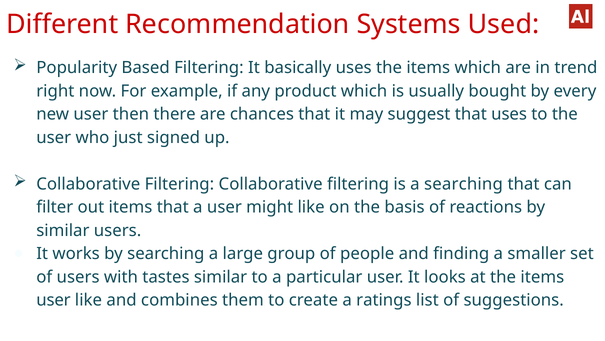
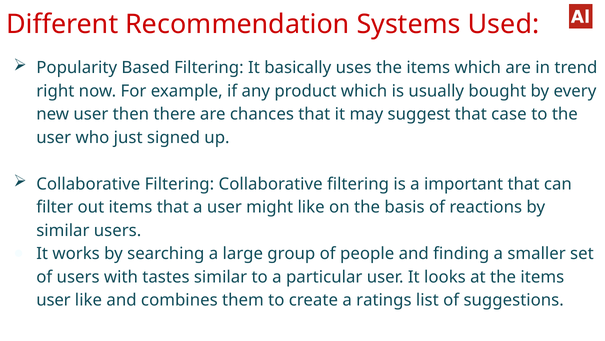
that uses: uses -> case
a searching: searching -> important
